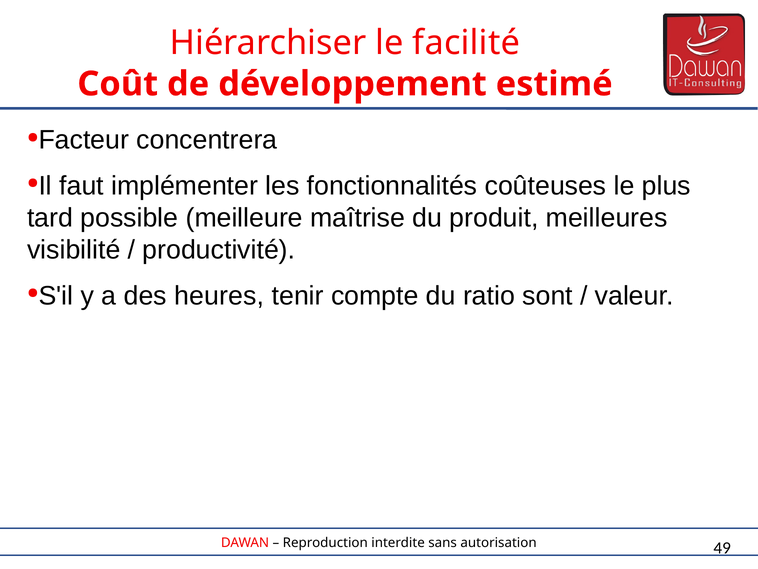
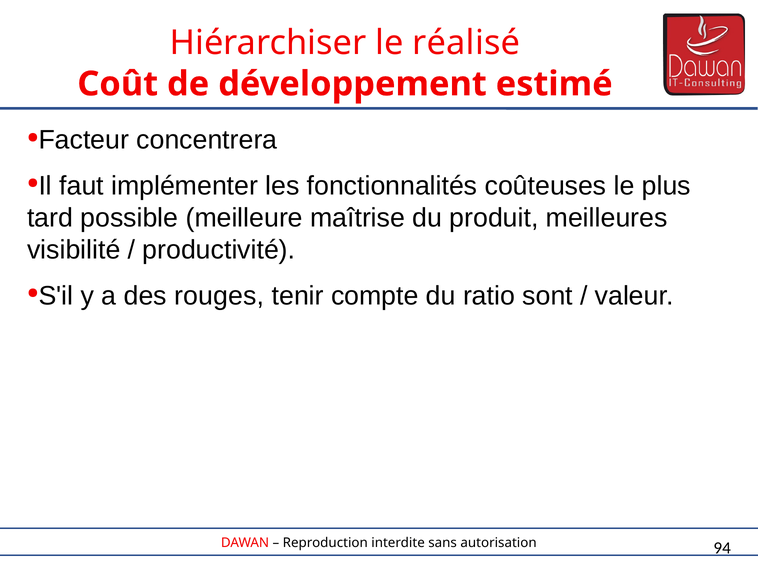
facilité: facilité -> réalisé
heures: heures -> rouges
49: 49 -> 94
